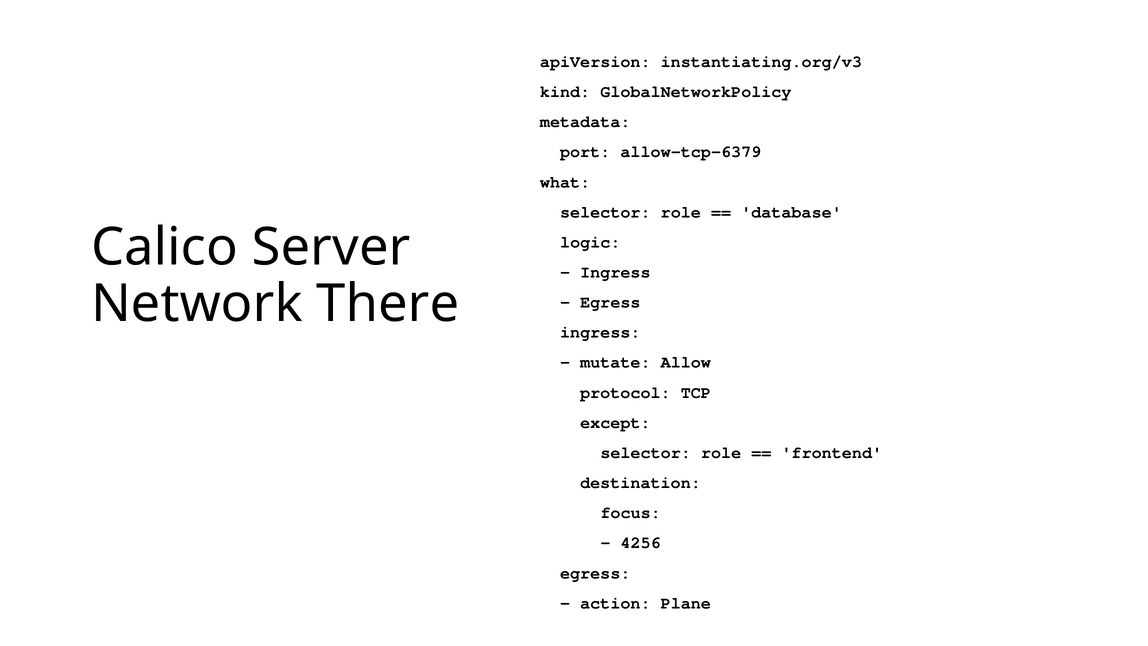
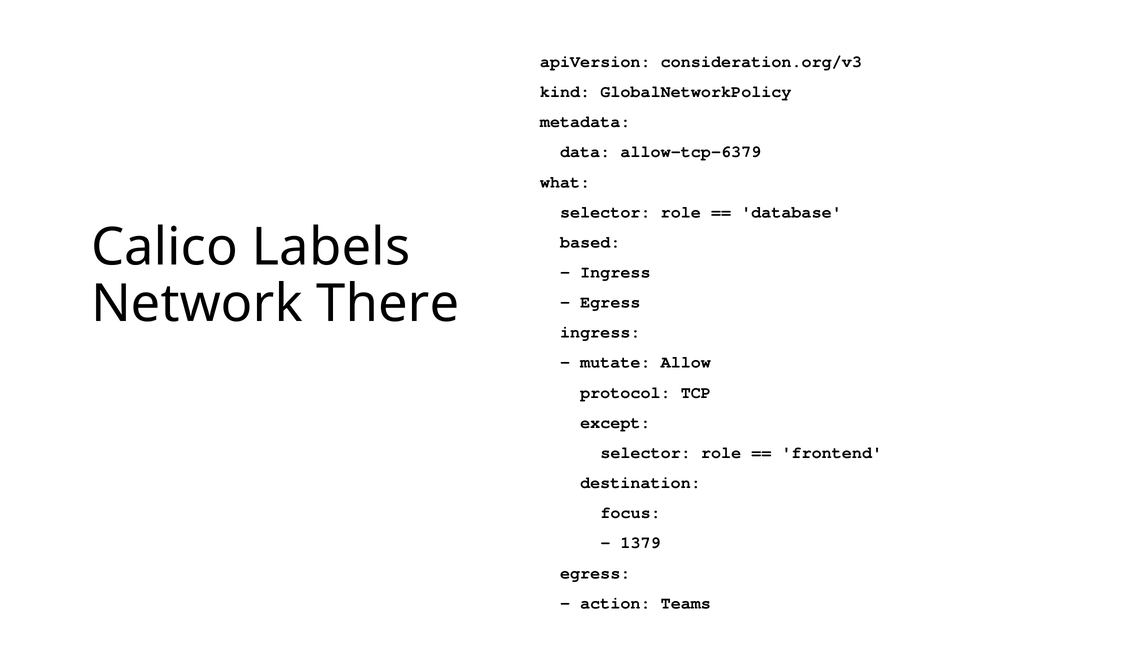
instantiating.org/v3: instantiating.org/v3 -> consideration.org/v3
port: port -> data
Server: Server -> Labels
logic: logic -> based
4256: 4256 -> 1379
Plane: Plane -> Teams
